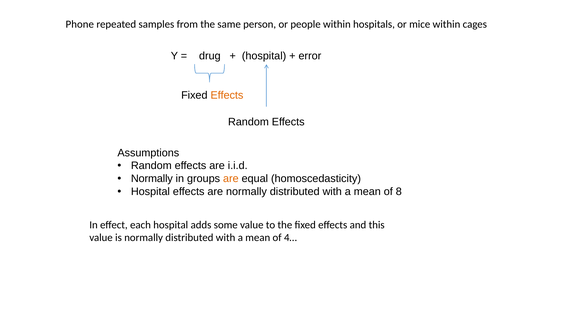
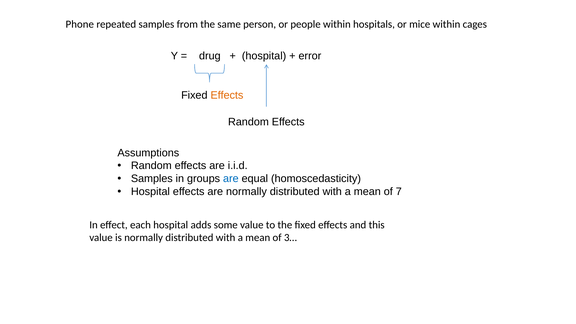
Normally at (152, 179): Normally -> Samples
are at (231, 179) colour: orange -> blue
8: 8 -> 7
4…: 4… -> 3…
